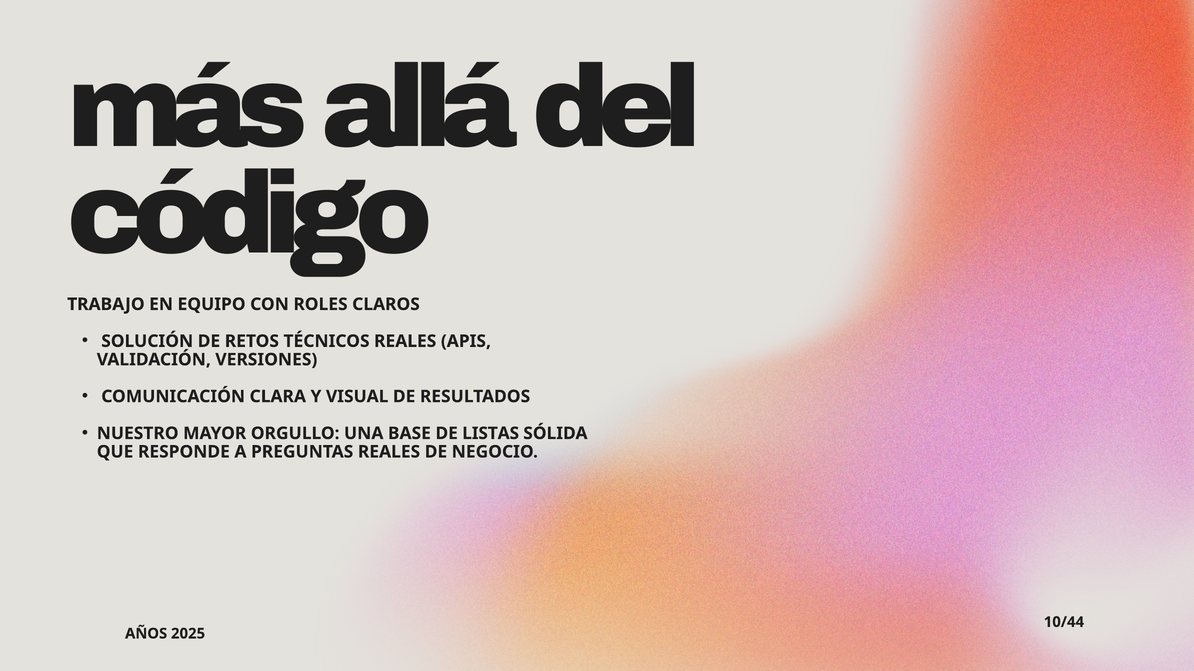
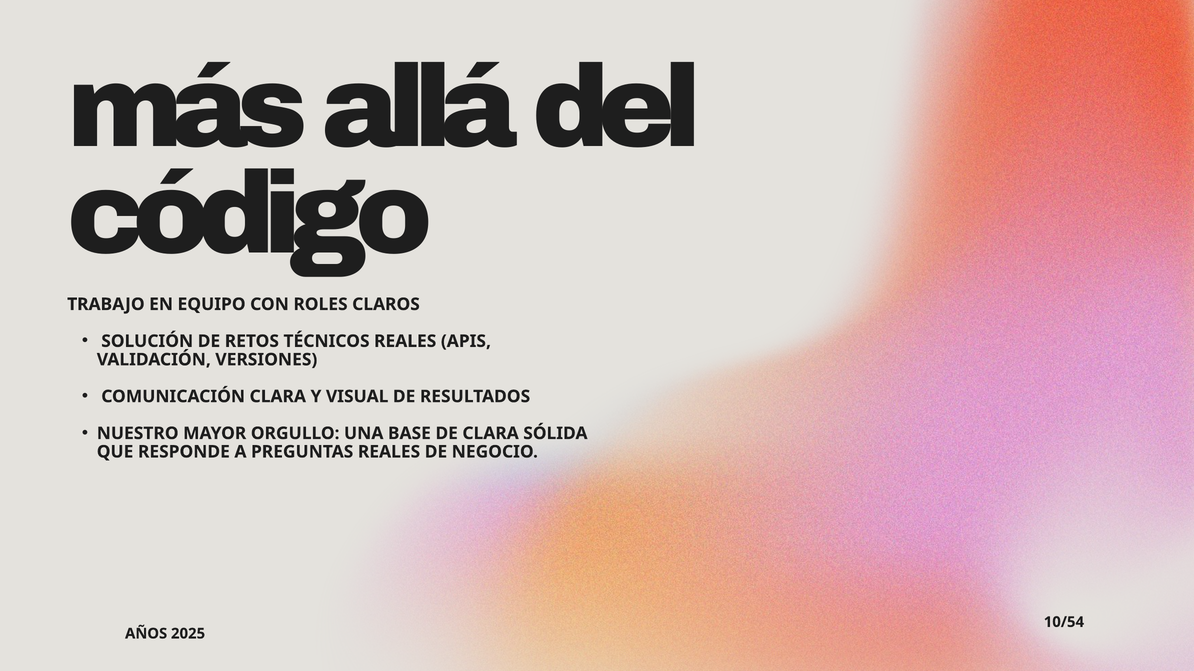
DE LISTAS: LISTAS -> CLARA
10/44: 10/44 -> 10/54
